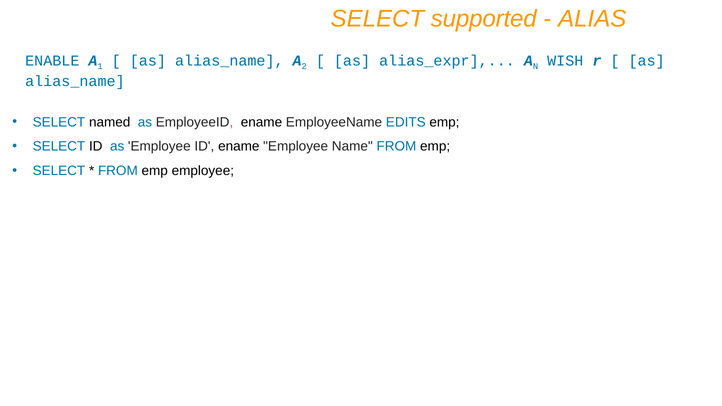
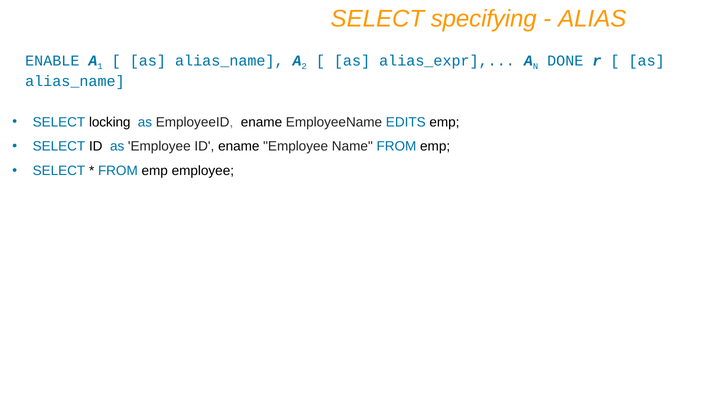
supported: supported -> specifying
WISH: WISH -> DONE
named: named -> locking
